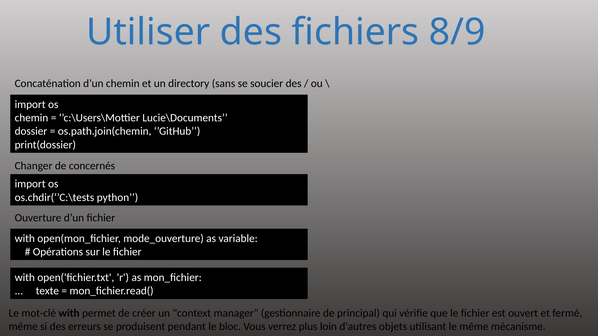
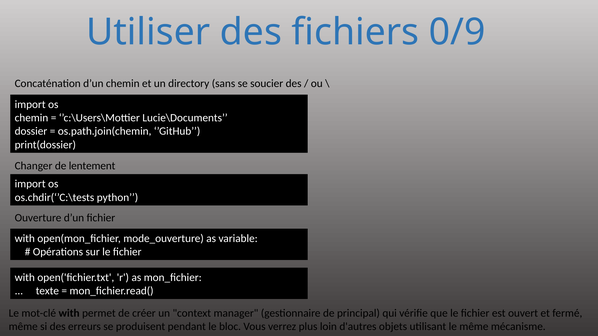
8/9: 8/9 -> 0/9
concernés: concernés -> lentement
